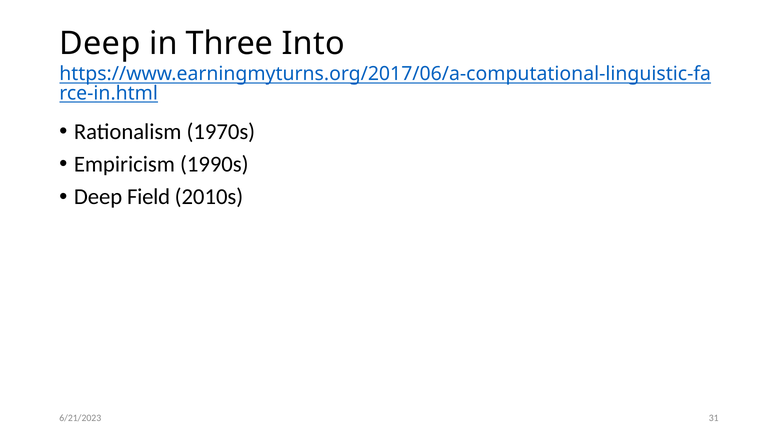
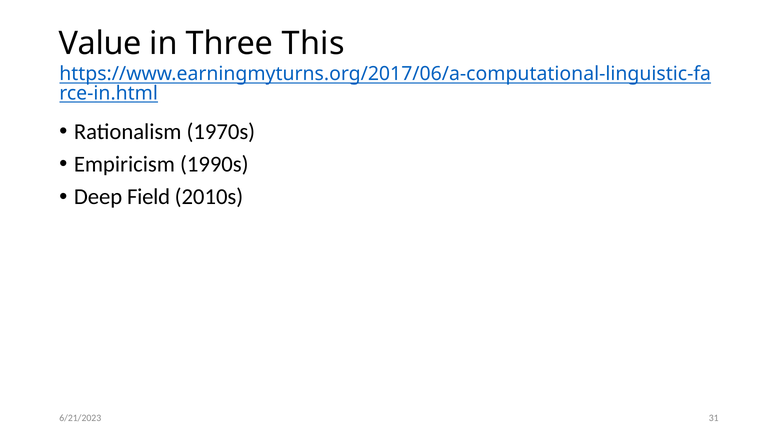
Deep at (100, 43): Deep -> Value
Into: Into -> This
